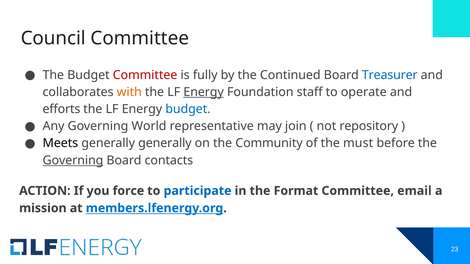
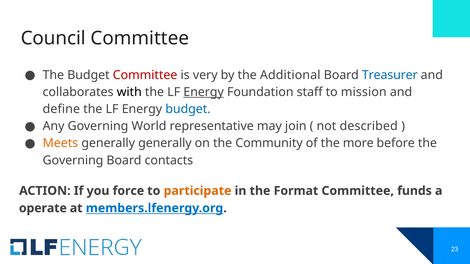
fully: fully -> very
Continued: Continued -> Additional
with colour: orange -> black
operate: operate -> mission
efforts: efforts -> define
repository: repository -> described
Meets colour: black -> orange
must: must -> more
Governing at (73, 160) underline: present -> none
participate colour: blue -> orange
email: email -> funds
mission: mission -> operate
